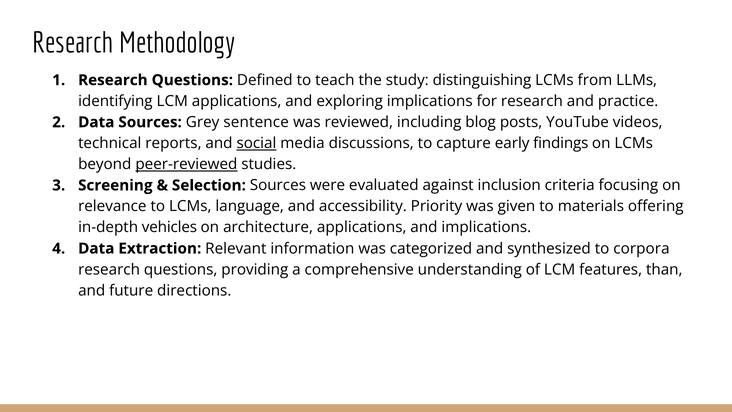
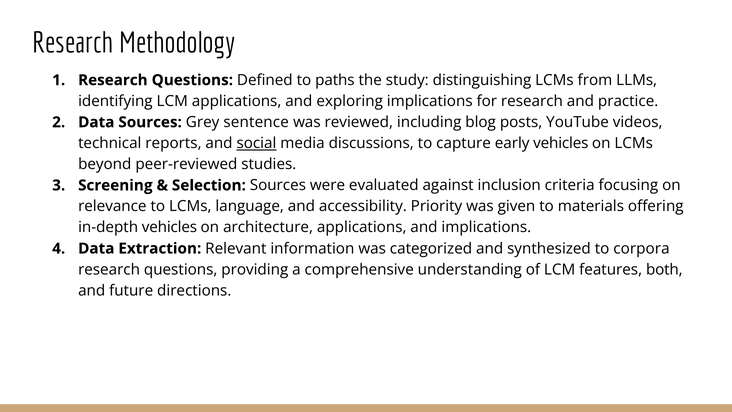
teach: teach -> paths
early findings: findings -> vehicles
peer-reviewed underline: present -> none
than: than -> both
